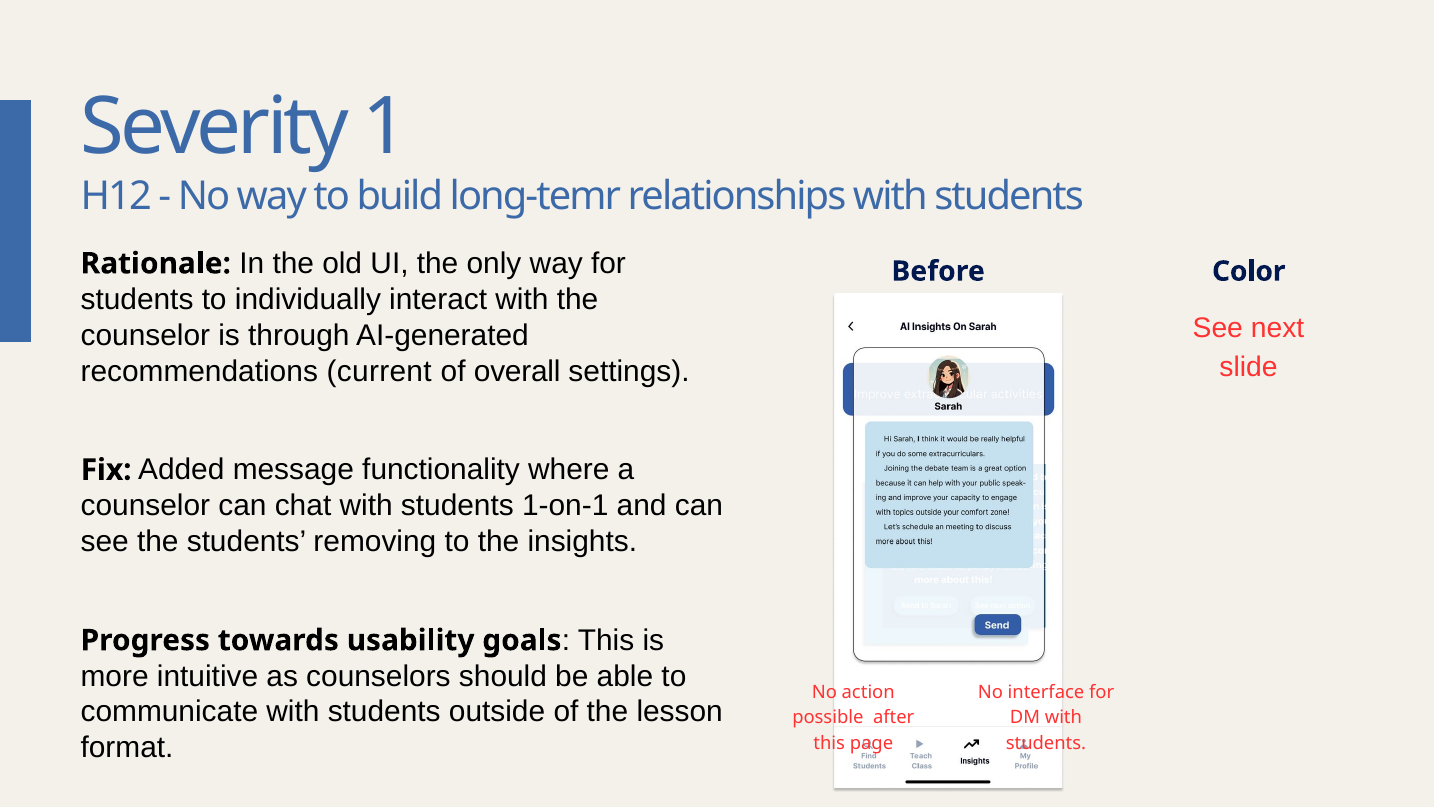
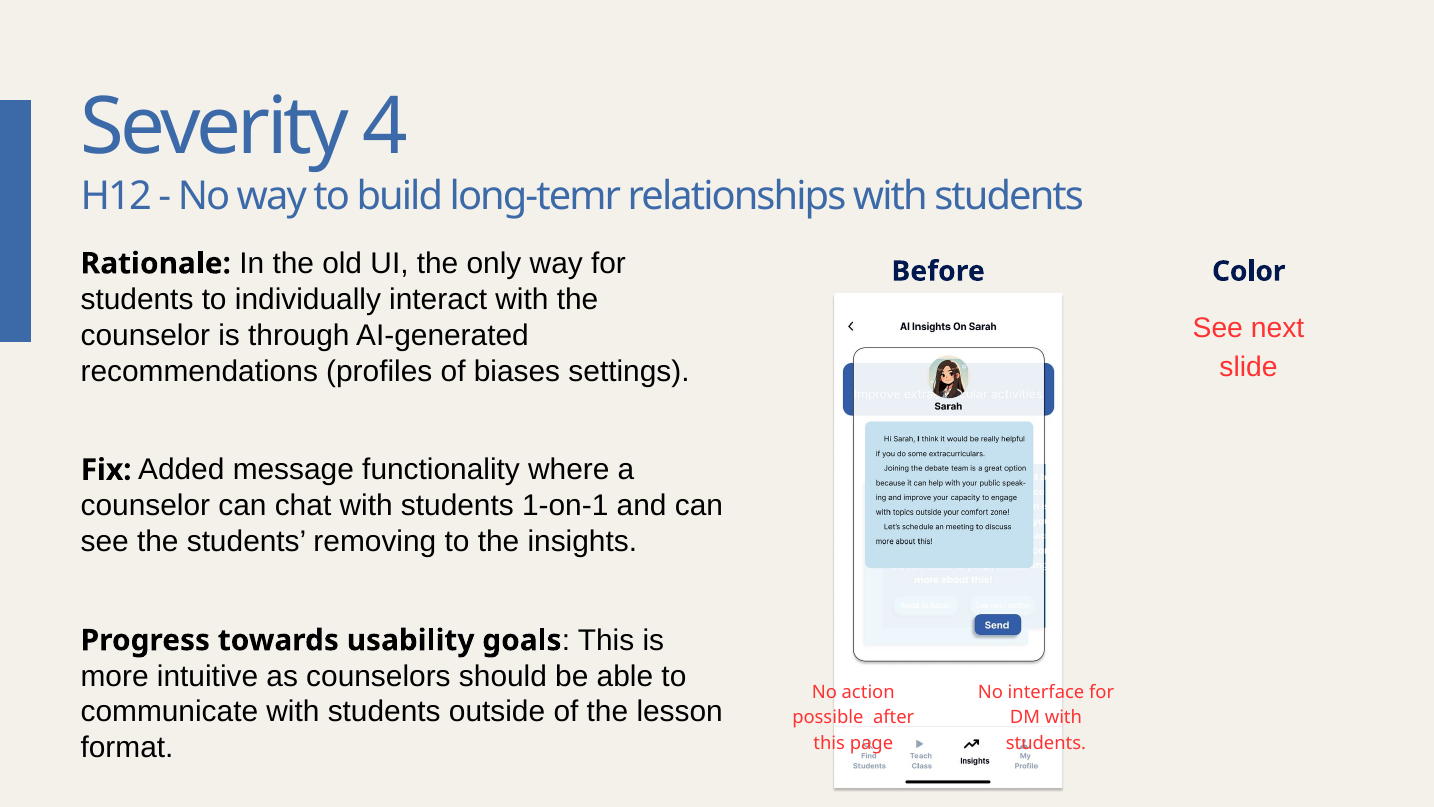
1: 1 -> 4
current: current -> profiles
overall: overall -> biases
